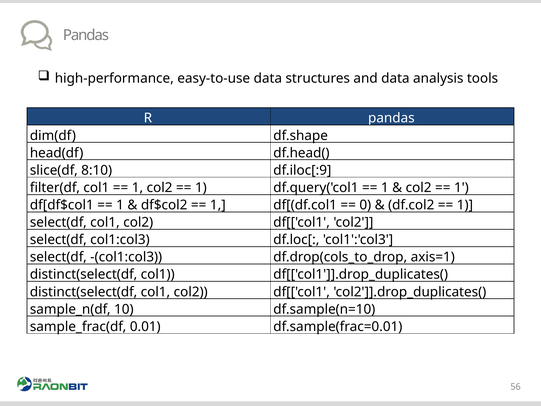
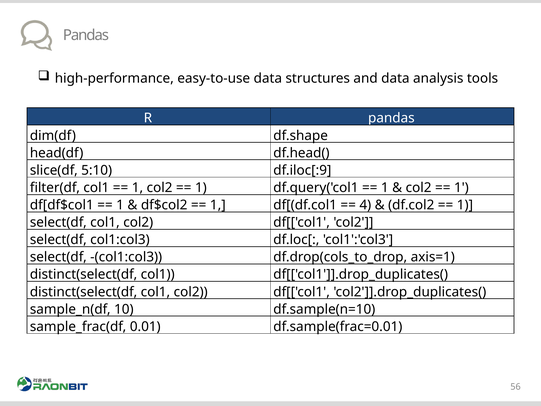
8:10: 8:10 -> 5:10
0: 0 -> 4
